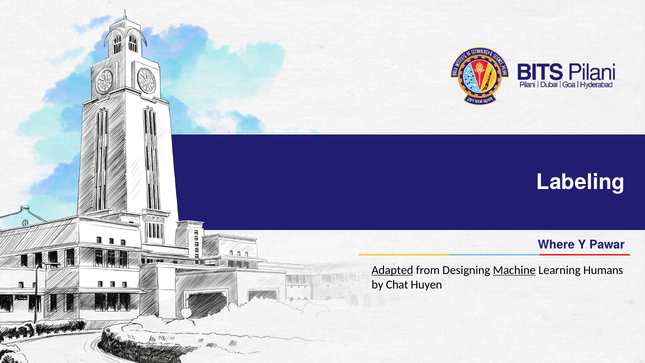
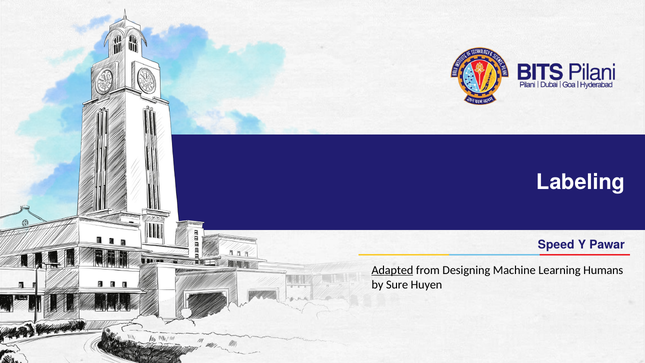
Where: Where -> Speed
Machine underline: present -> none
Chat: Chat -> Sure
